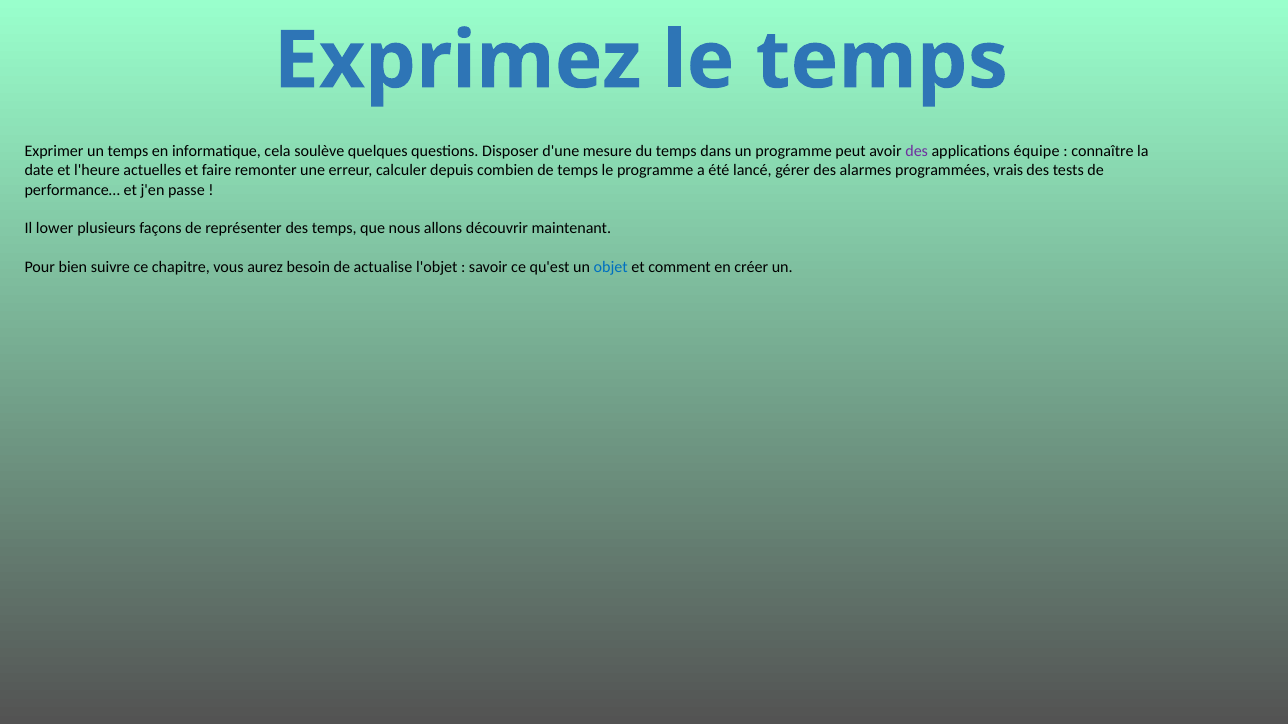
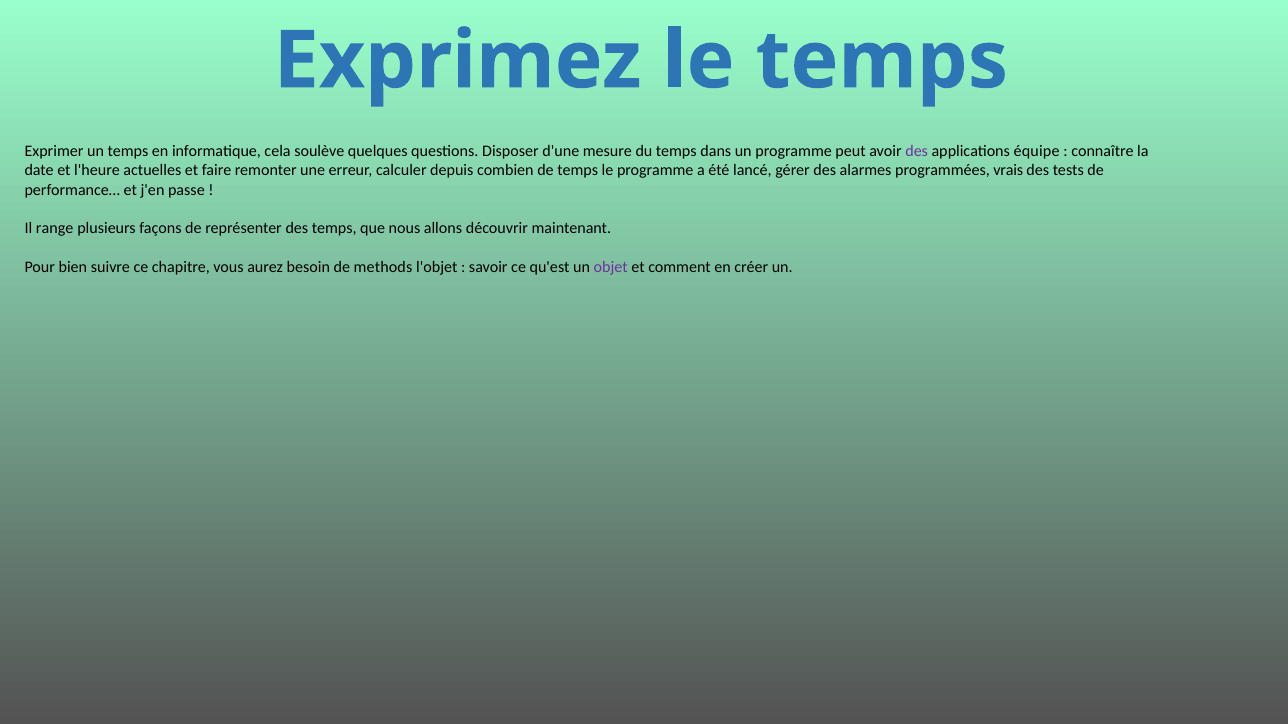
lower: lower -> range
actualise: actualise -> methods
objet colour: blue -> purple
